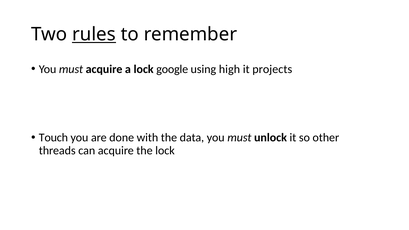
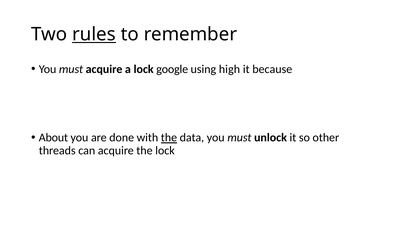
projects: projects -> because
Touch: Touch -> About
the at (169, 138) underline: none -> present
